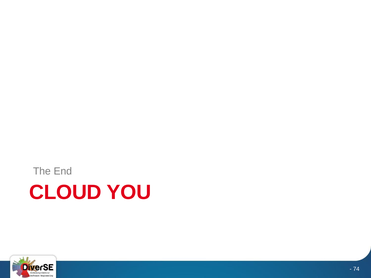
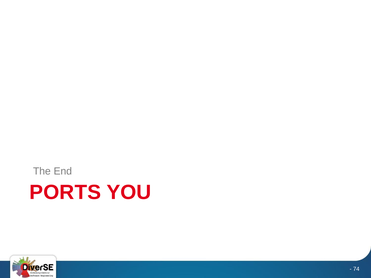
CLOUD: CLOUD -> PORTS
